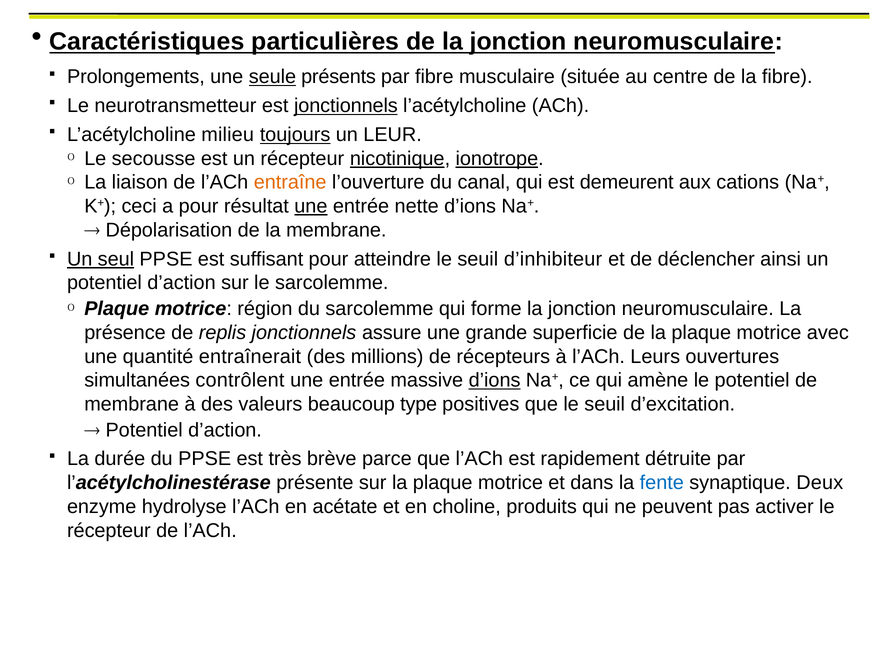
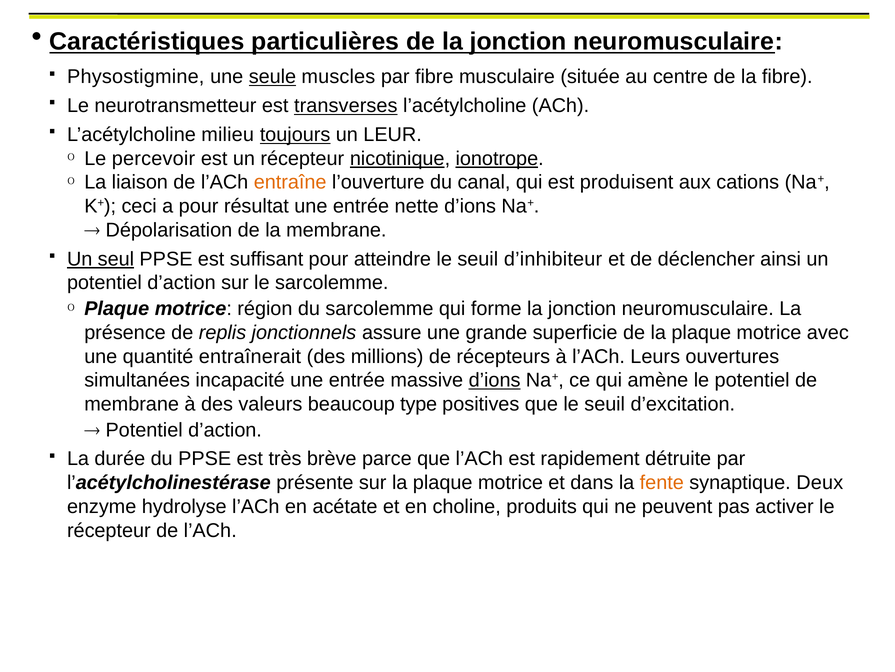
Prolongements: Prolongements -> Physostigmine
présents: présents -> muscles
est jonctionnels: jonctionnels -> transverses
secousse: secousse -> percevoir
demeurent: demeurent -> produisent
une at (311, 206) underline: present -> none
contrôlent: contrôlent -> incapacité
fente colour: blue -> orange
